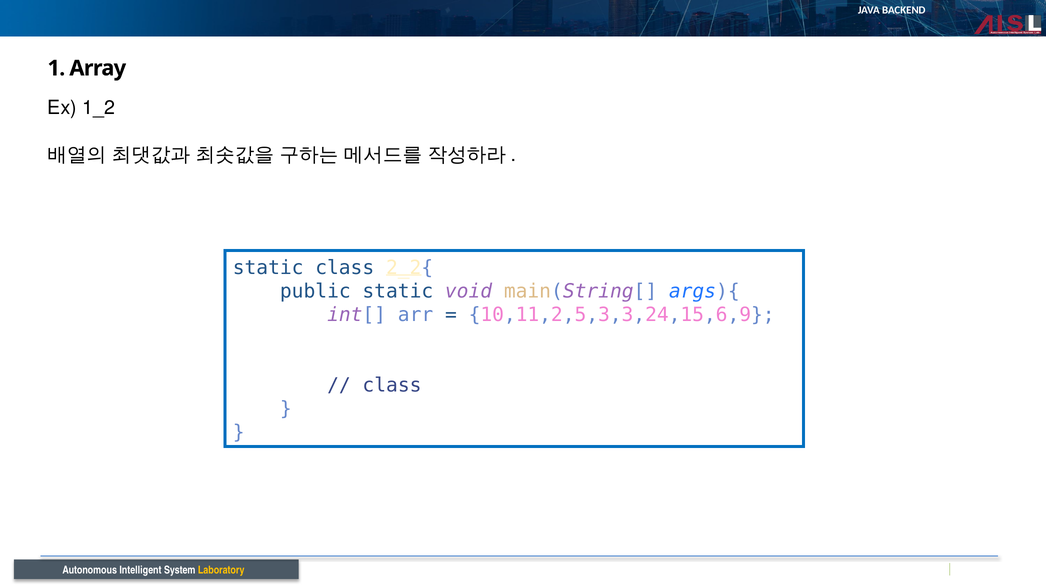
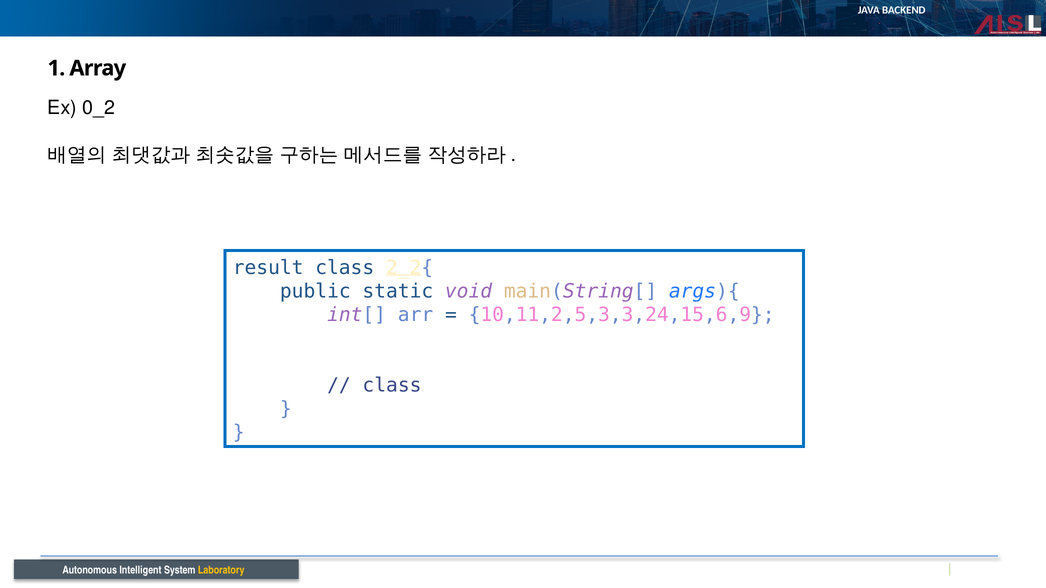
1_2: 1_2 -> 0_2
static at (268, 268): static -> result
